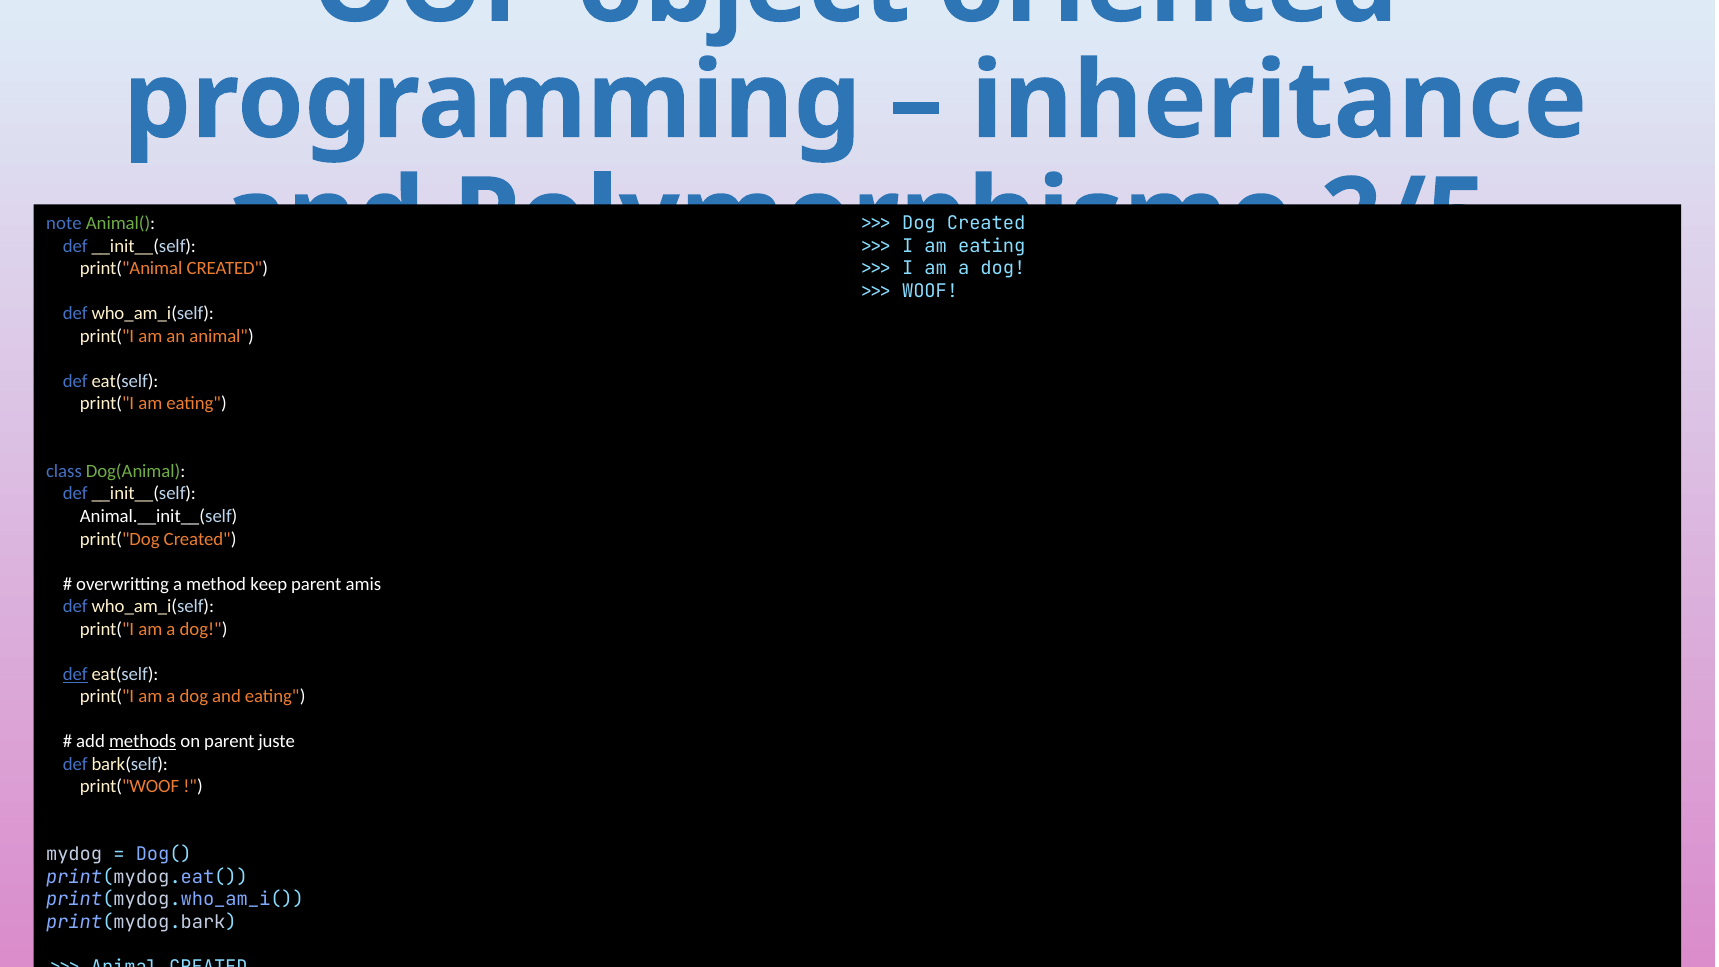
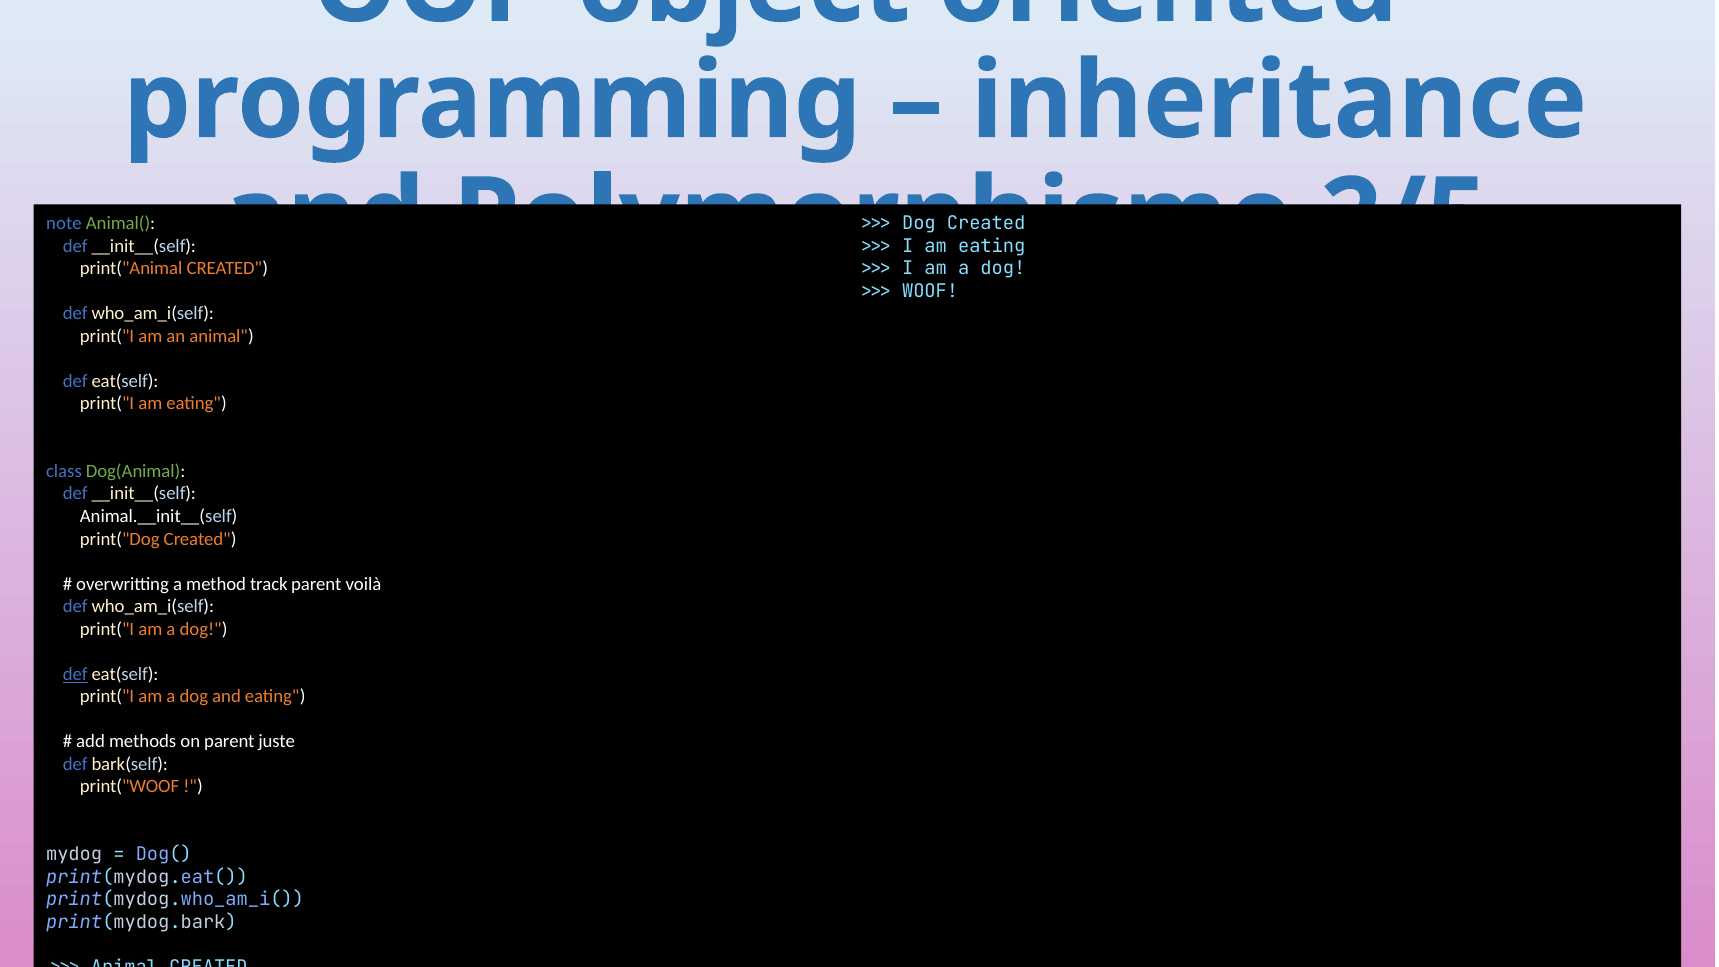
keep: keep -> track
amis: amis -> voilà
methods underline: present -> none
